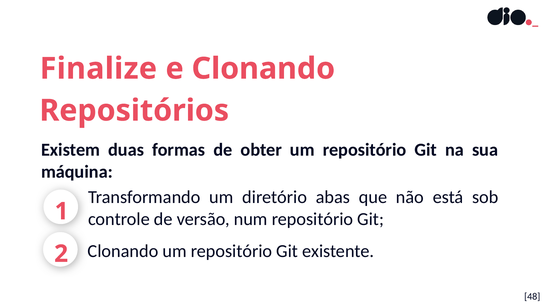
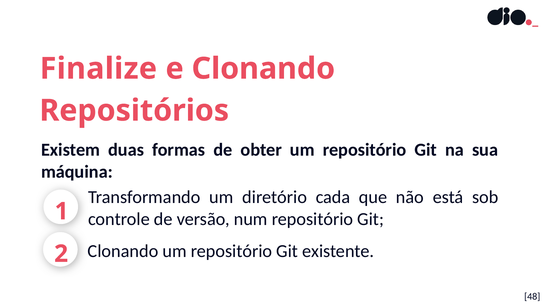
abas: abas -> cada
